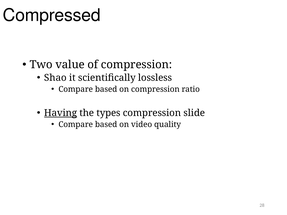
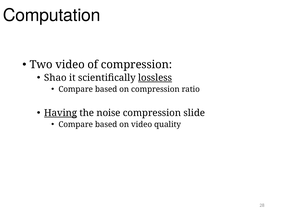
Compressed: Compressed -> Computation
Two value: value -> video
lossless underline: none -> present
types: types -> noise
